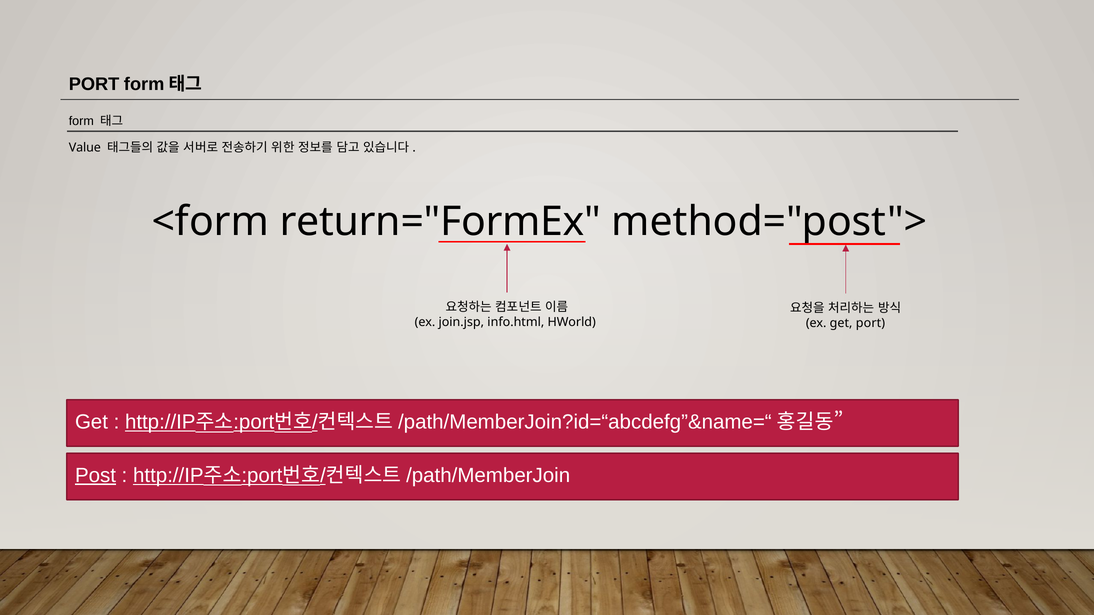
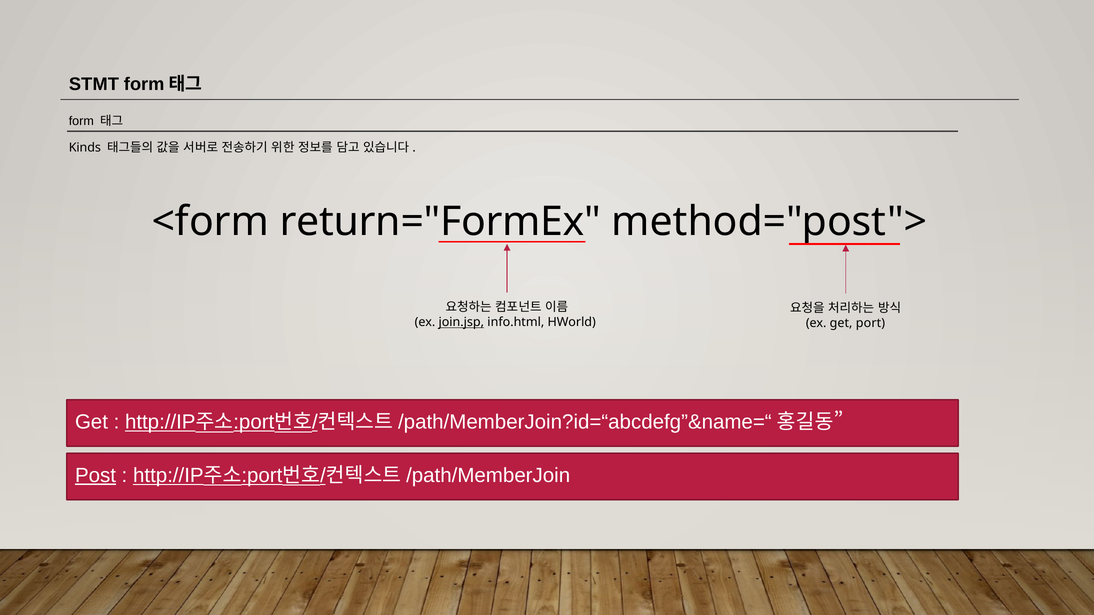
PORT at (94, 84): PORT -> STMT
Value: Value -> Kinds
join.jsp underline: none -> present
